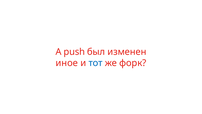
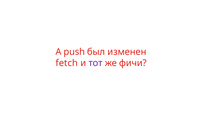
иное: иное -> fetch
тот colour: blue -> purple
форк: форк -> фичи
